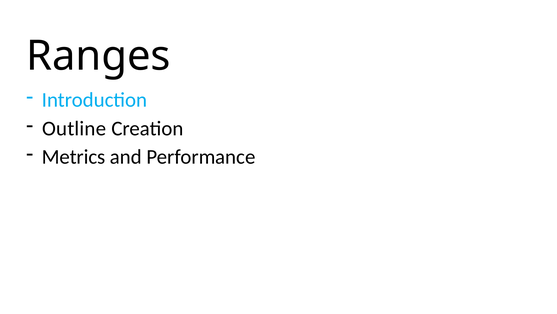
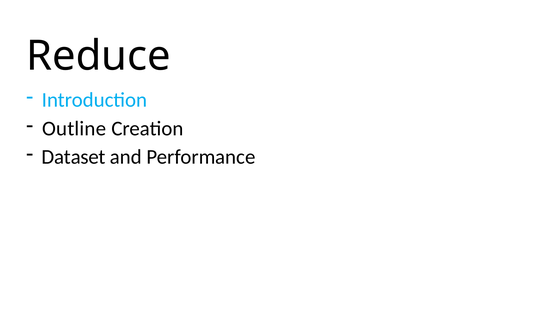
Ranges: Ranges -> Reduce
Metrics: Metrics -> Dataset
